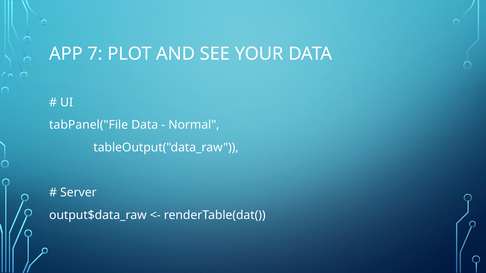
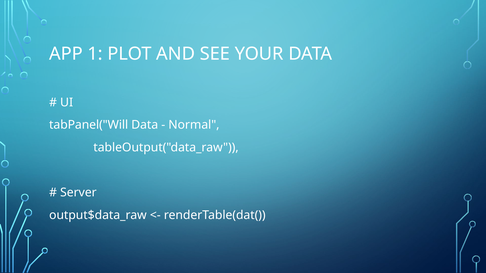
7: 7 -> 1
tabPanel("File: tabPanel("File -> tabPanel("Will
